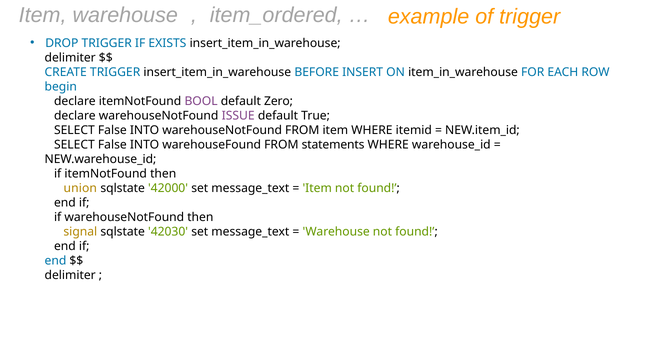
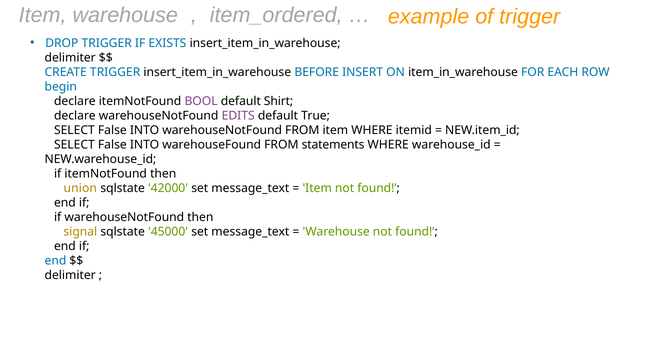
Zero: Zero -> Shirt
ISSUE: ISSUE -> EDITS
42030: 42030 -> 45000
